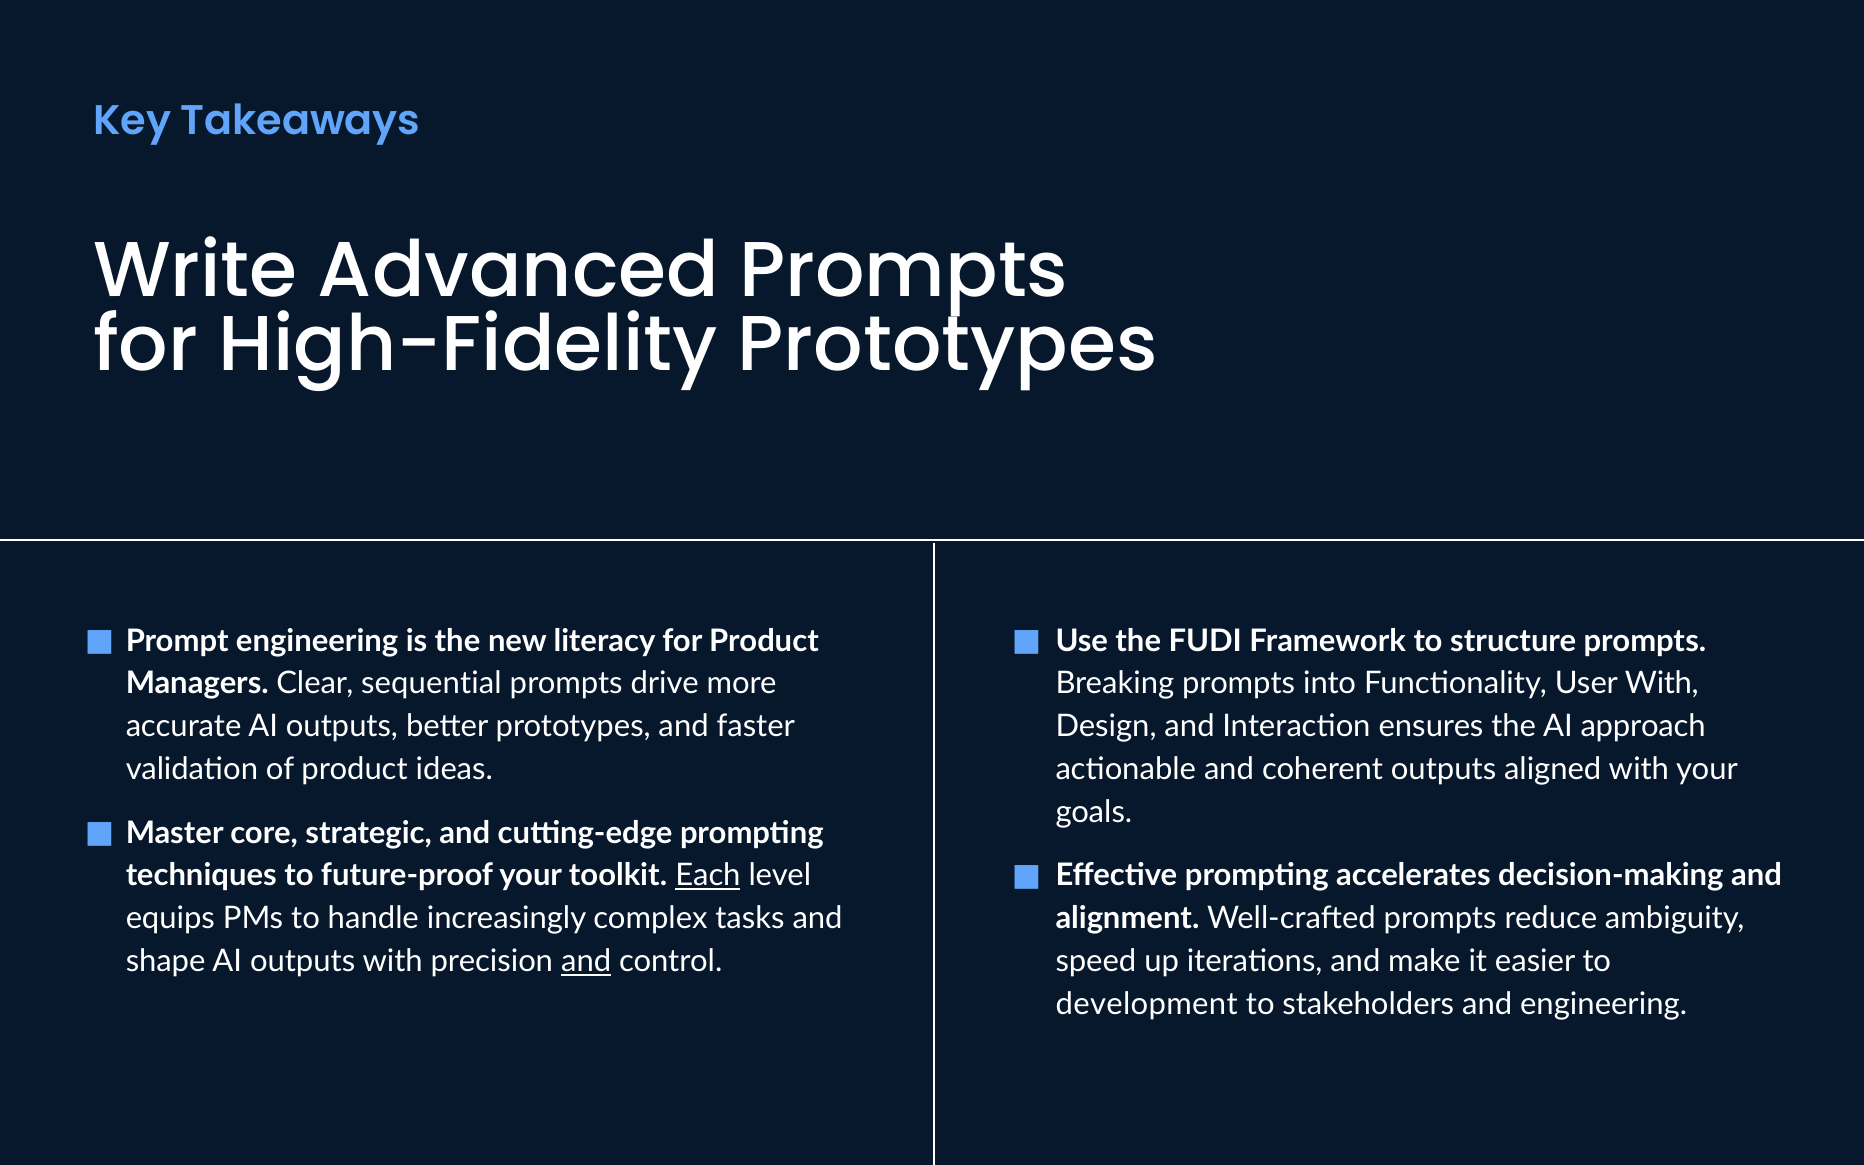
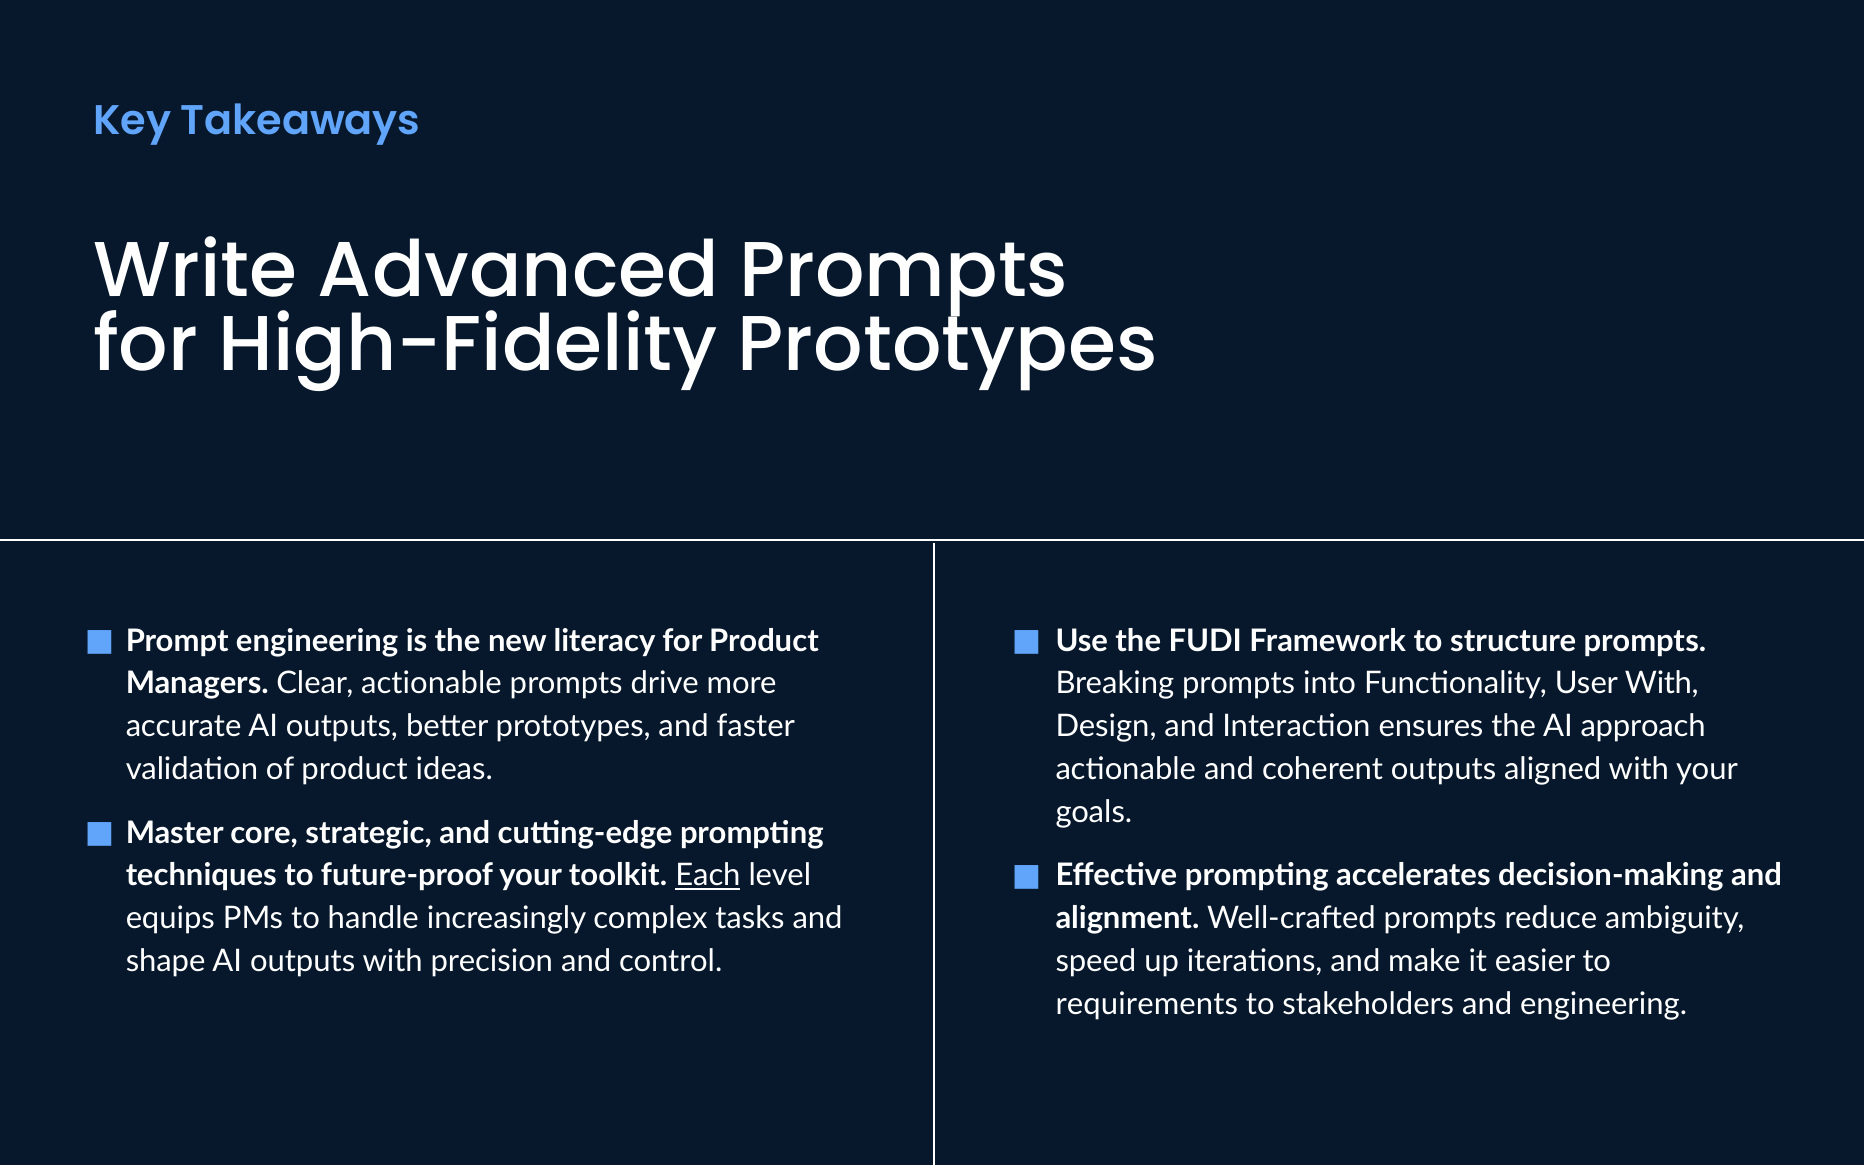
Clear sequential: sequential -> actionable
and at (586, 961) underline: present -> none
development: development -> requirements
